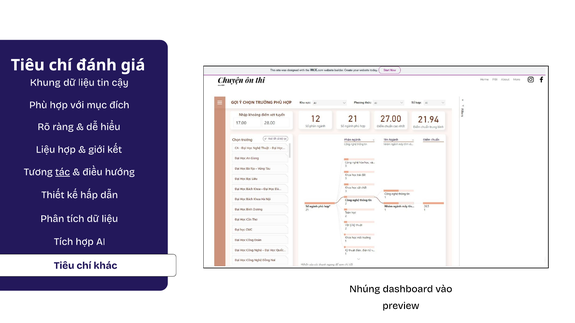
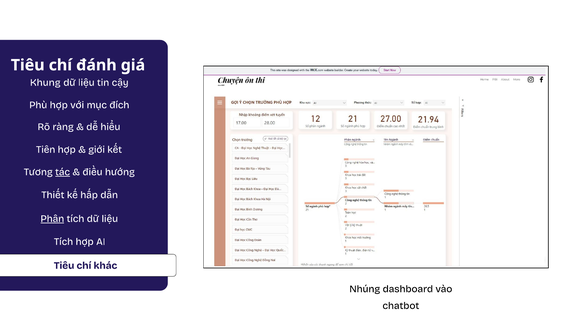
Liệu at (46, 150): Liệu -> Tiên
Phân underline: none -> present
preview: preview -> chatbot
